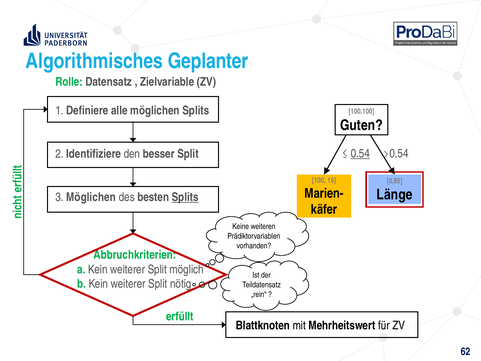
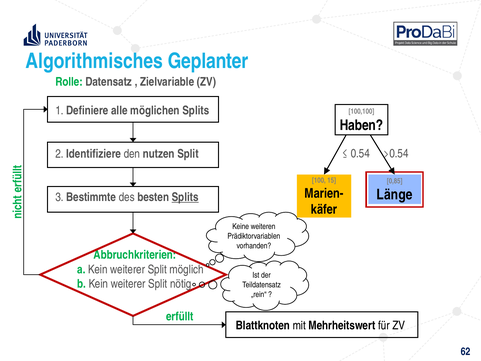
Guten: Guten -> Haben
0.54 underline: present -> none
besser: besser -> nutzen
3 Möglichen: Möglichen -> Bestimmte
